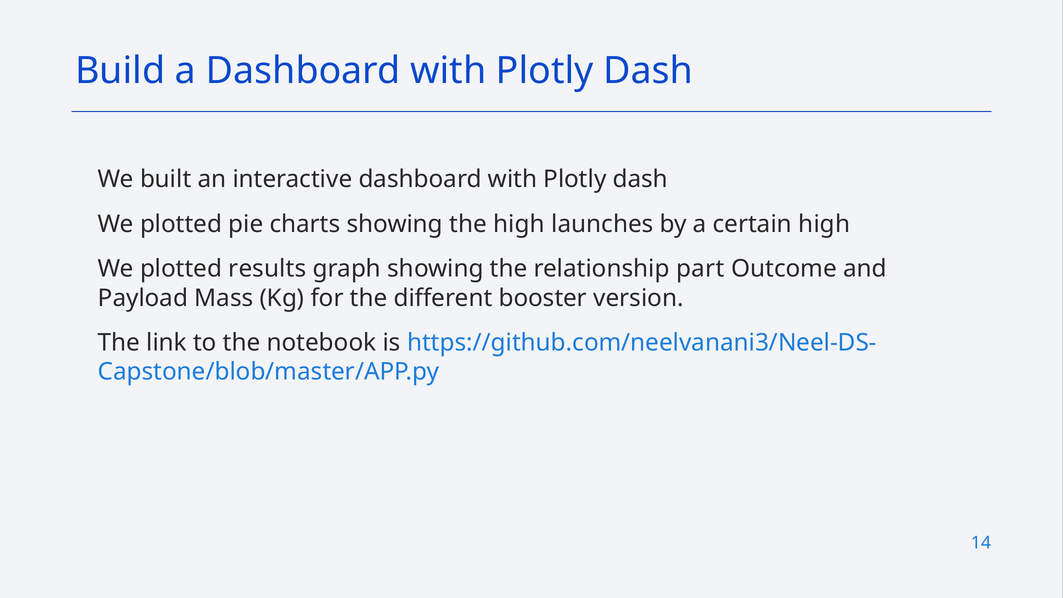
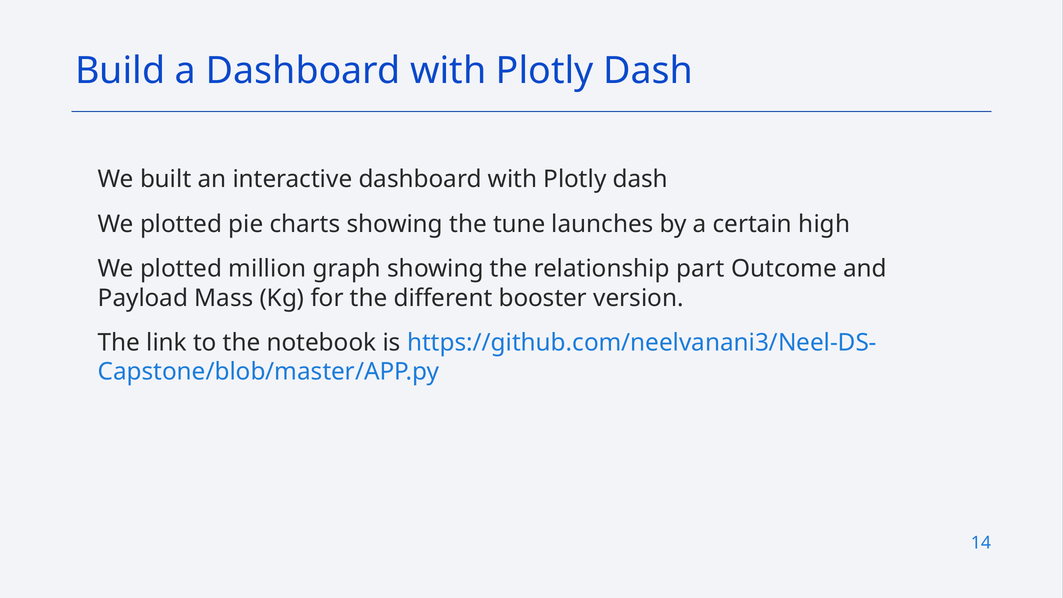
the high: high -> tune
results: results -> million
